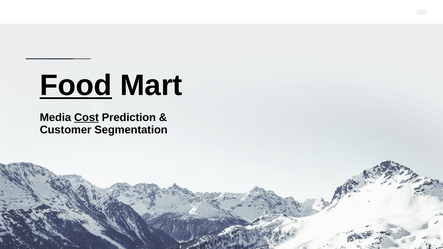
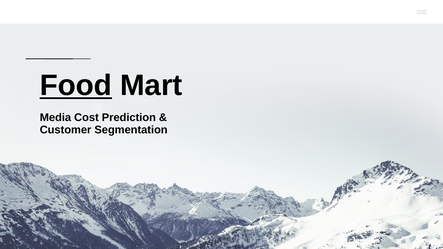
Cost underline: present -> none
